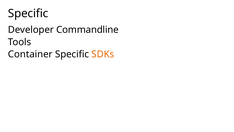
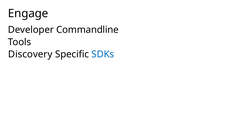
Specific at (28, 13): Specific -> Engage
Container: Container -> Discovery
SDKs colour: orange -> blue
